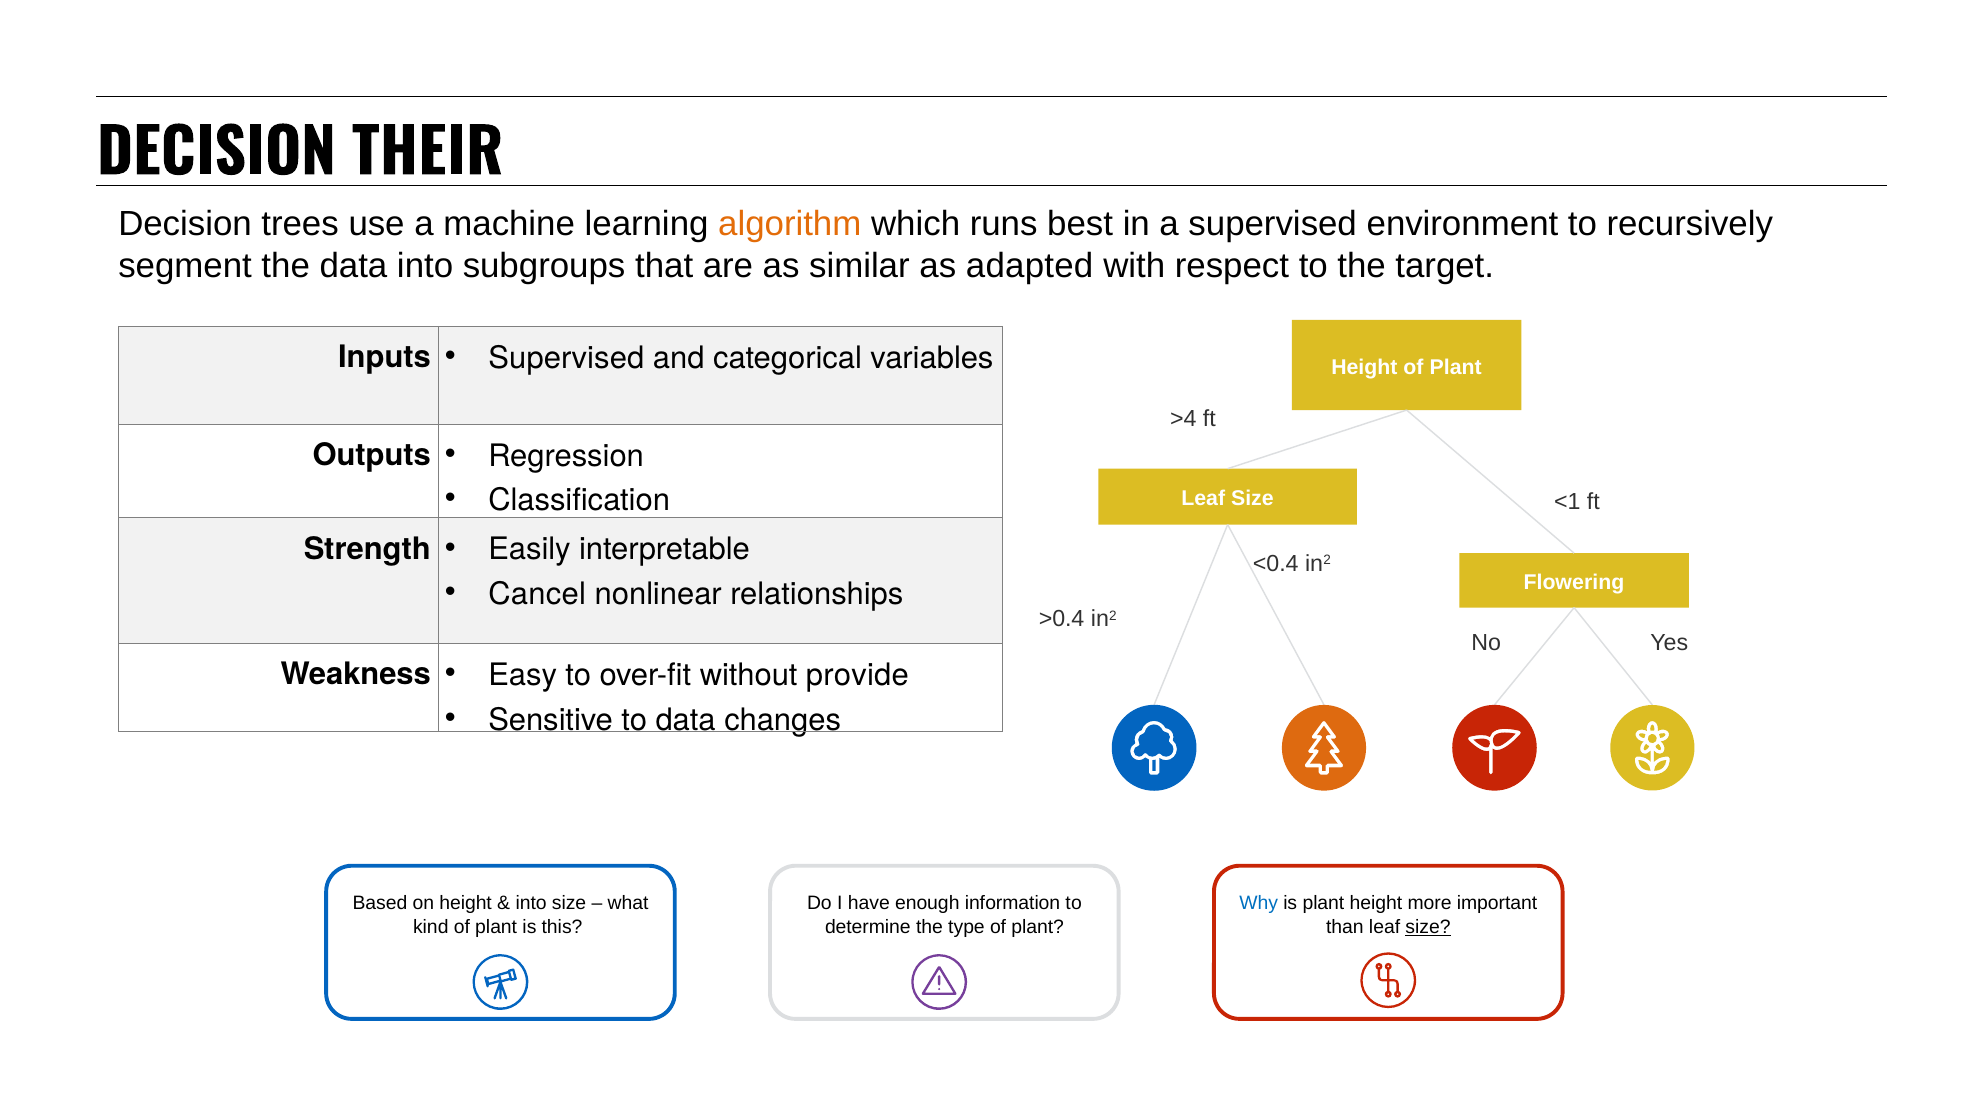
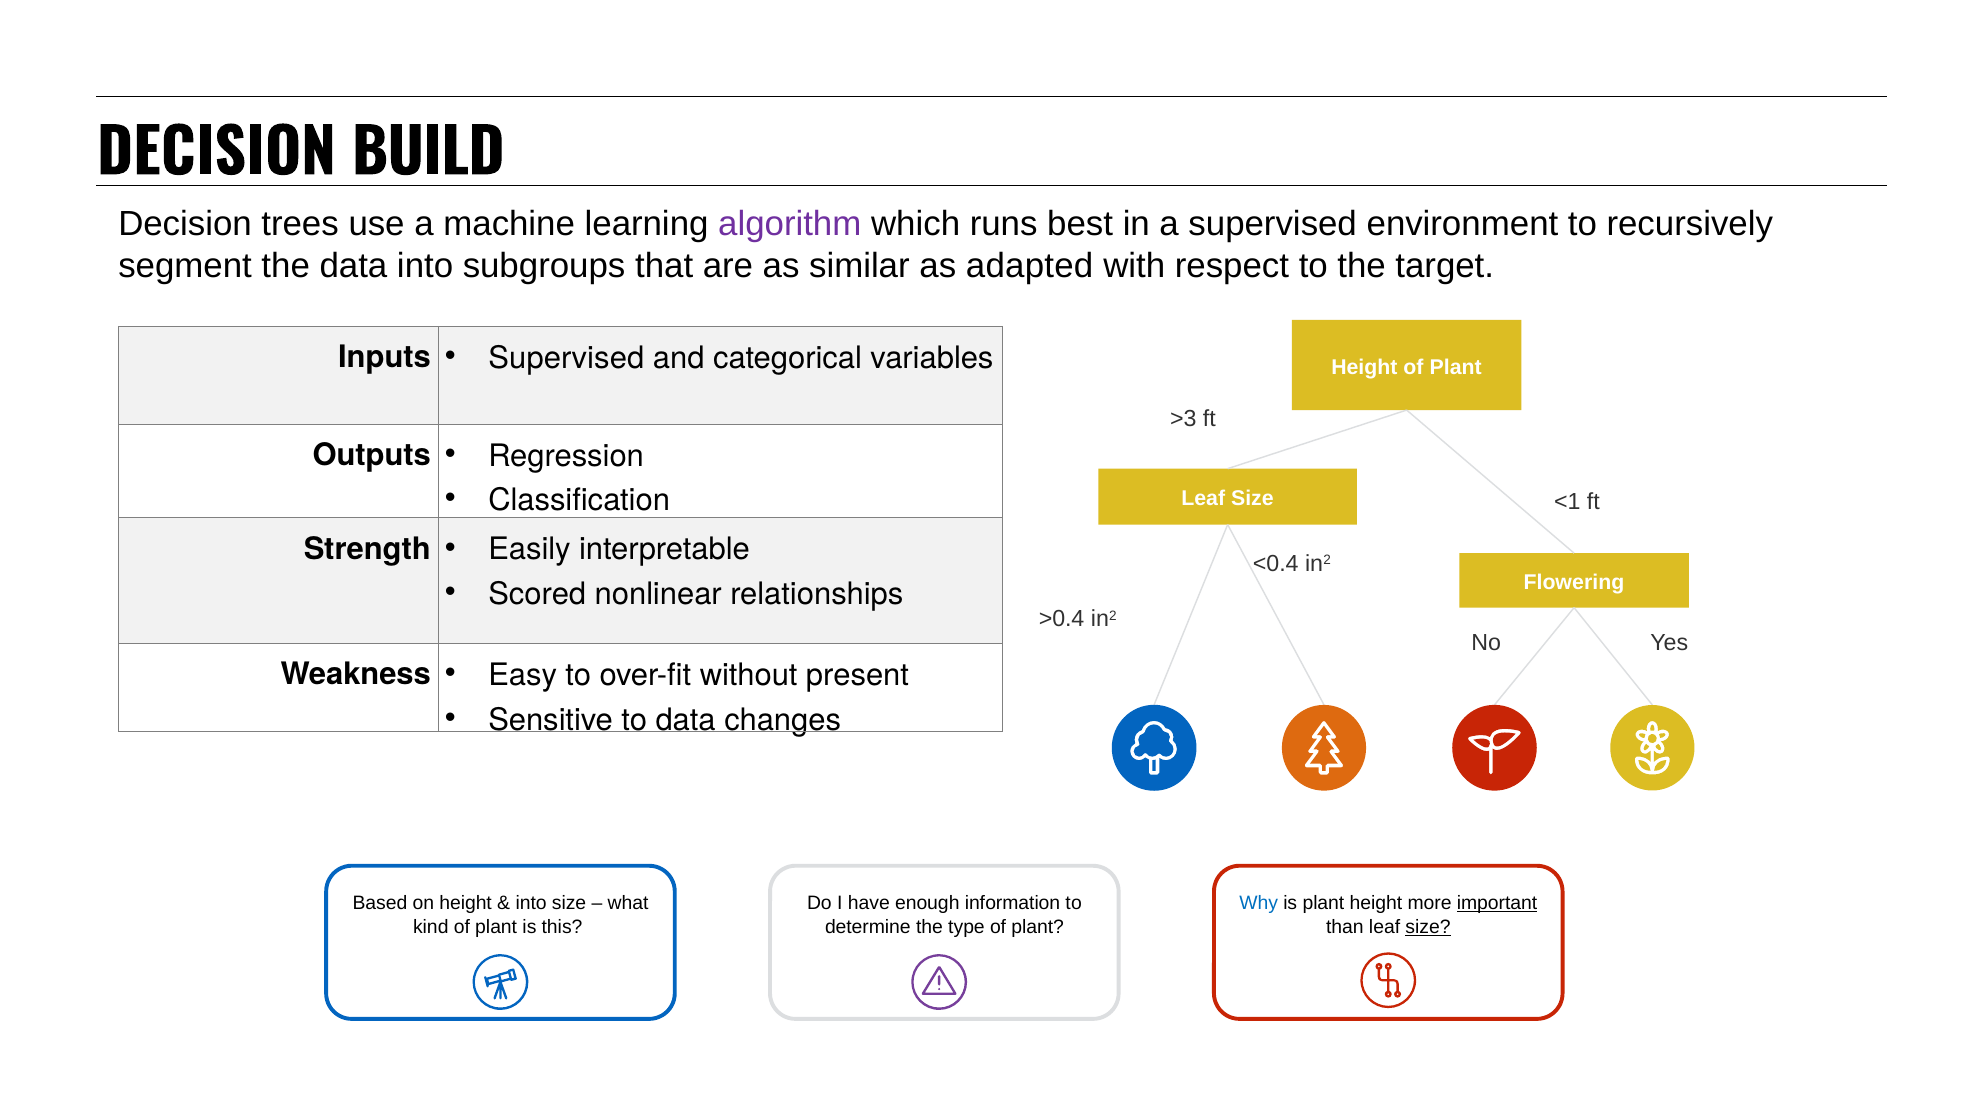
THEIR: THEIR -> BUILD
algorithm colour: orange -> purple
>4: >4 -> >3
Cancel: Cancel -> Scored
provide: provide -> present
important underline: none -> present
